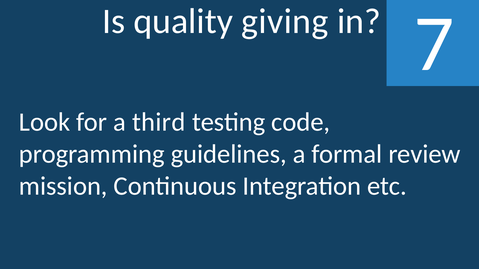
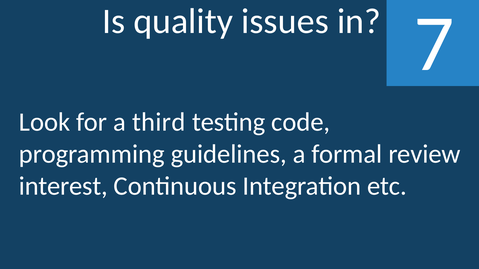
giving: giving -> issues
mission: mission -> interest
